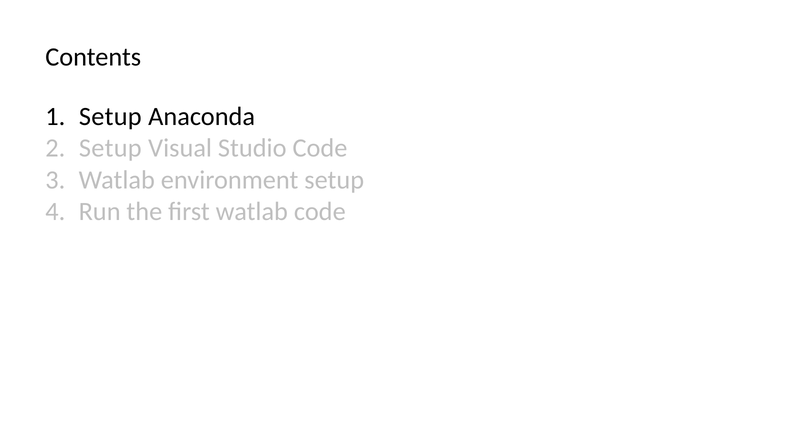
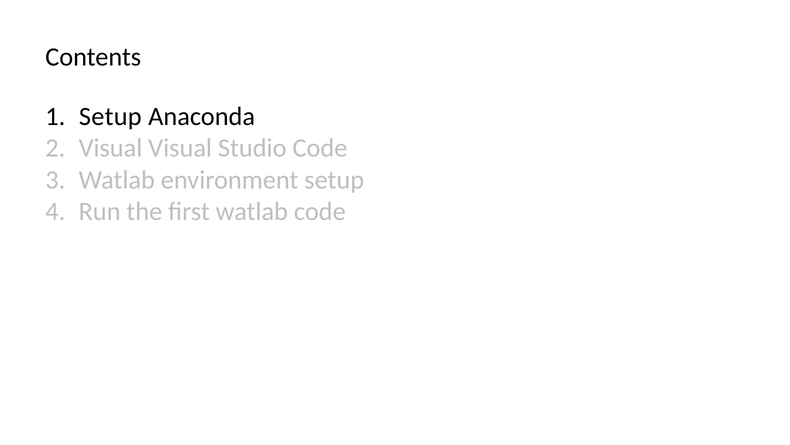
Setup at (110, 148): Setup -> Visual
